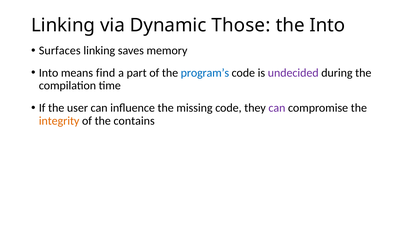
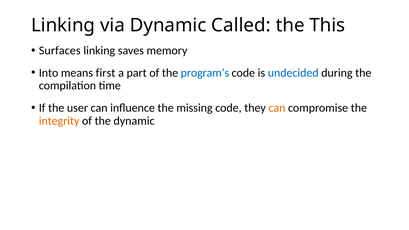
Those: Those -> Called
the Into: Into -> This
find: find -> first
undecided colour: purple -> blue
can at (277, 108) colour: purple -> orange
the contains: contains -> dynamic
